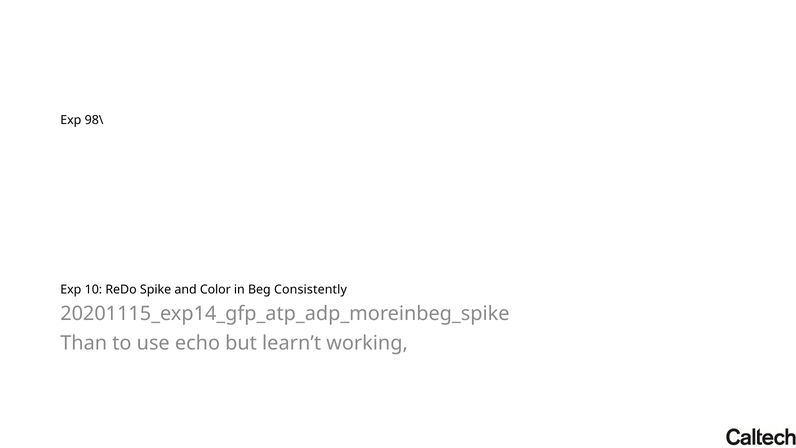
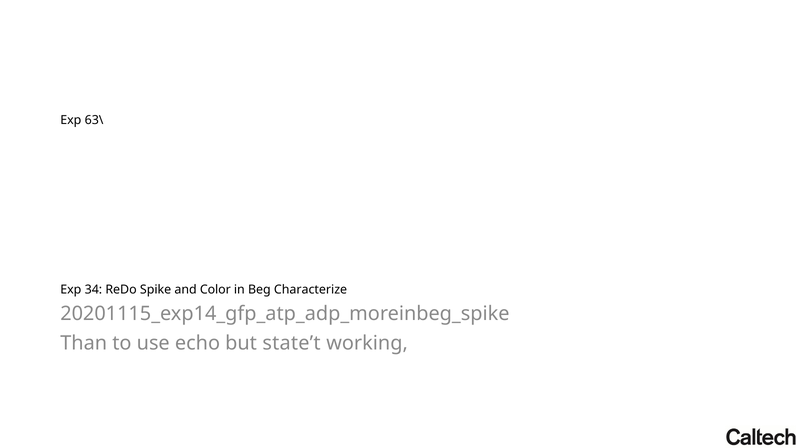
98\: 98\ -> 63\
10: 10 -> 34
Consistently: Consistently -> Characterize
learn’t: learn’t -> state’t
